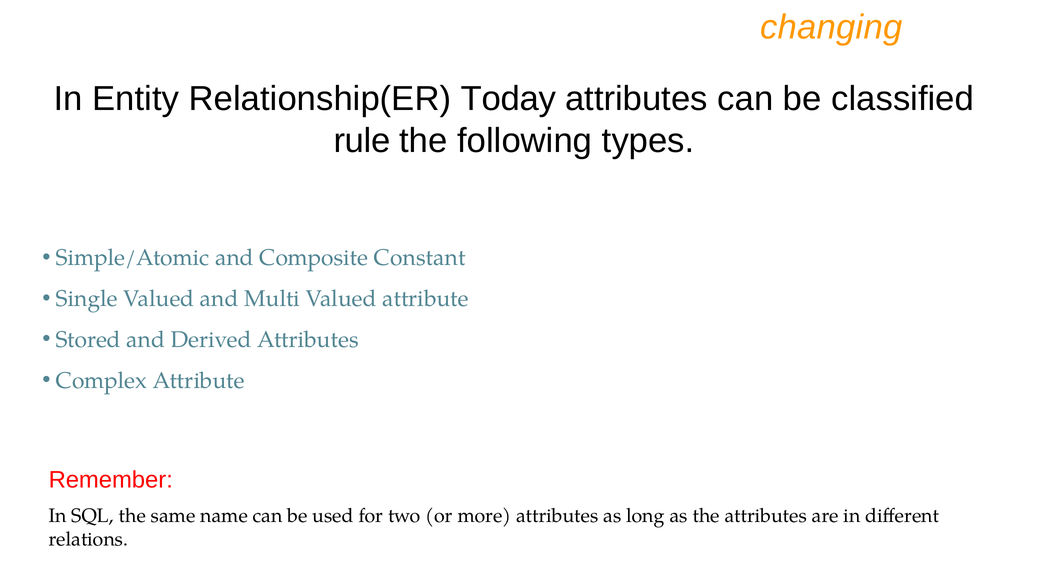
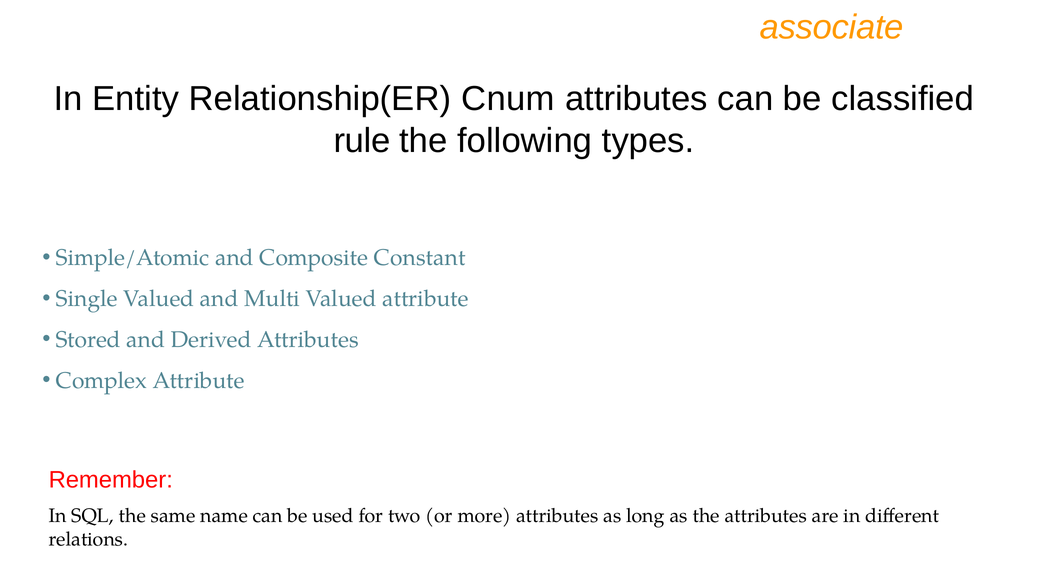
changing: changing -> associate
Today: Today -> Cnum
